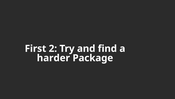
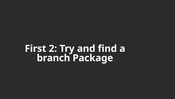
harder: harder -> branch
